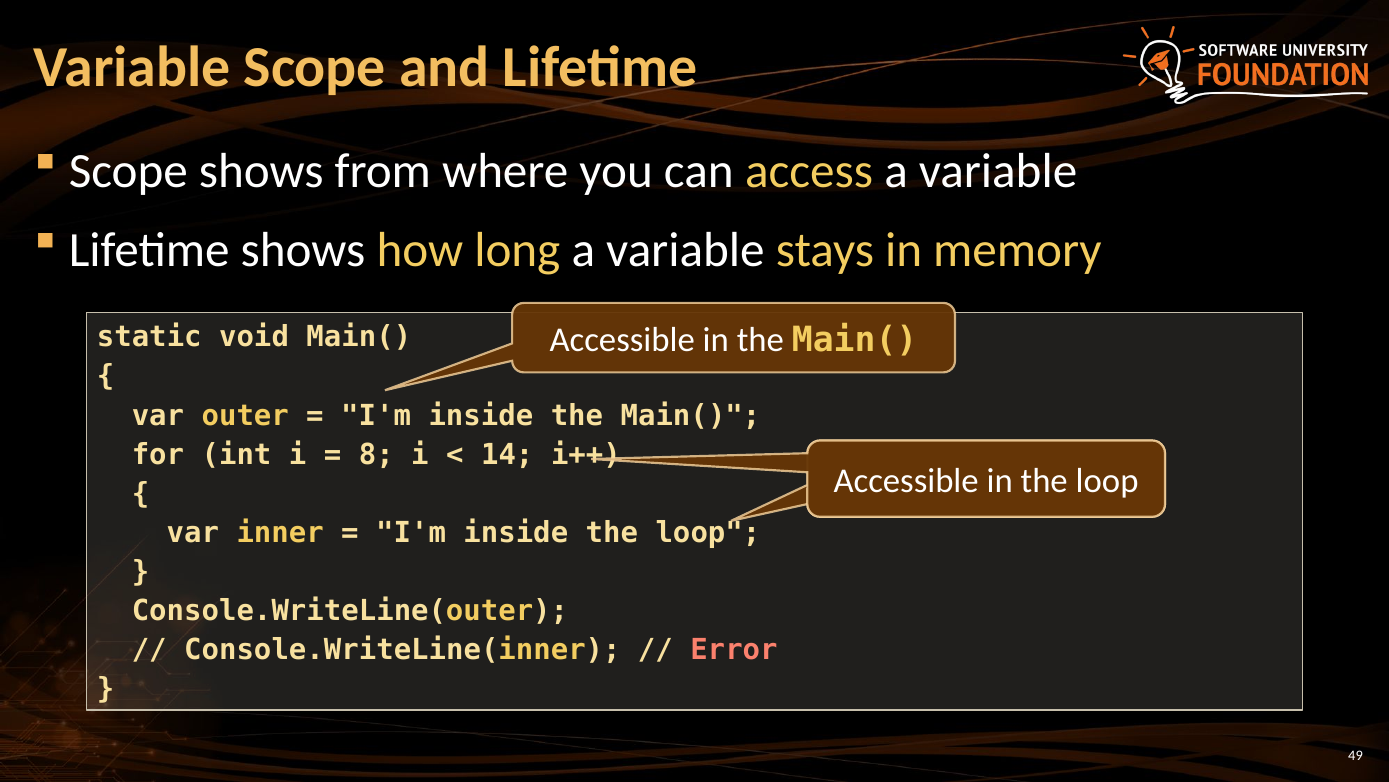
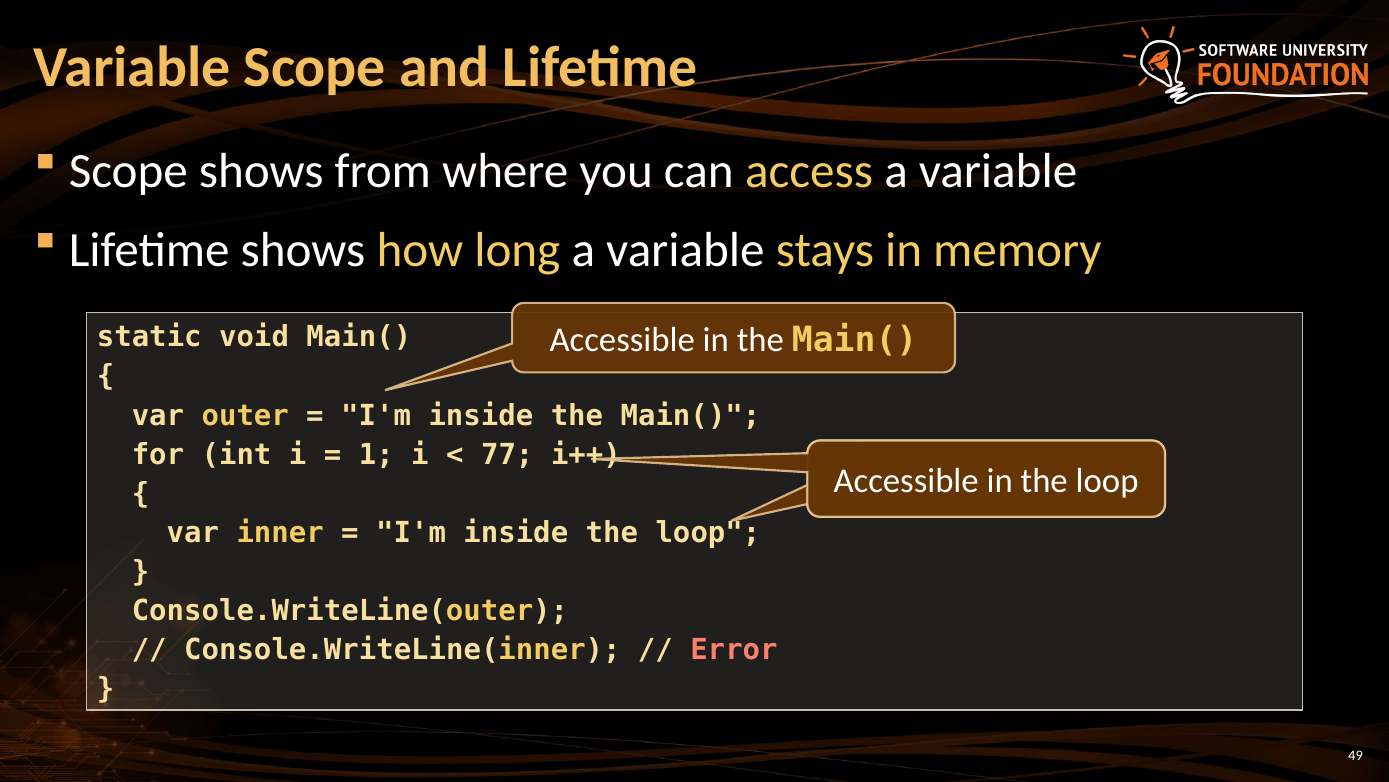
8: 8 -> 1
14: 14 -> 77
